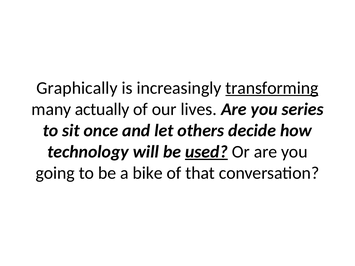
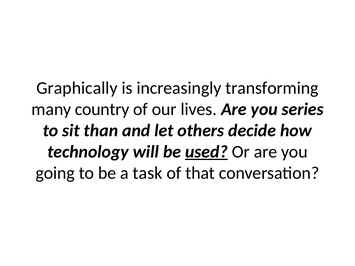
transforming underline: present -> none
actually: actually -> country
once: once -> than
bike: bike -> task
